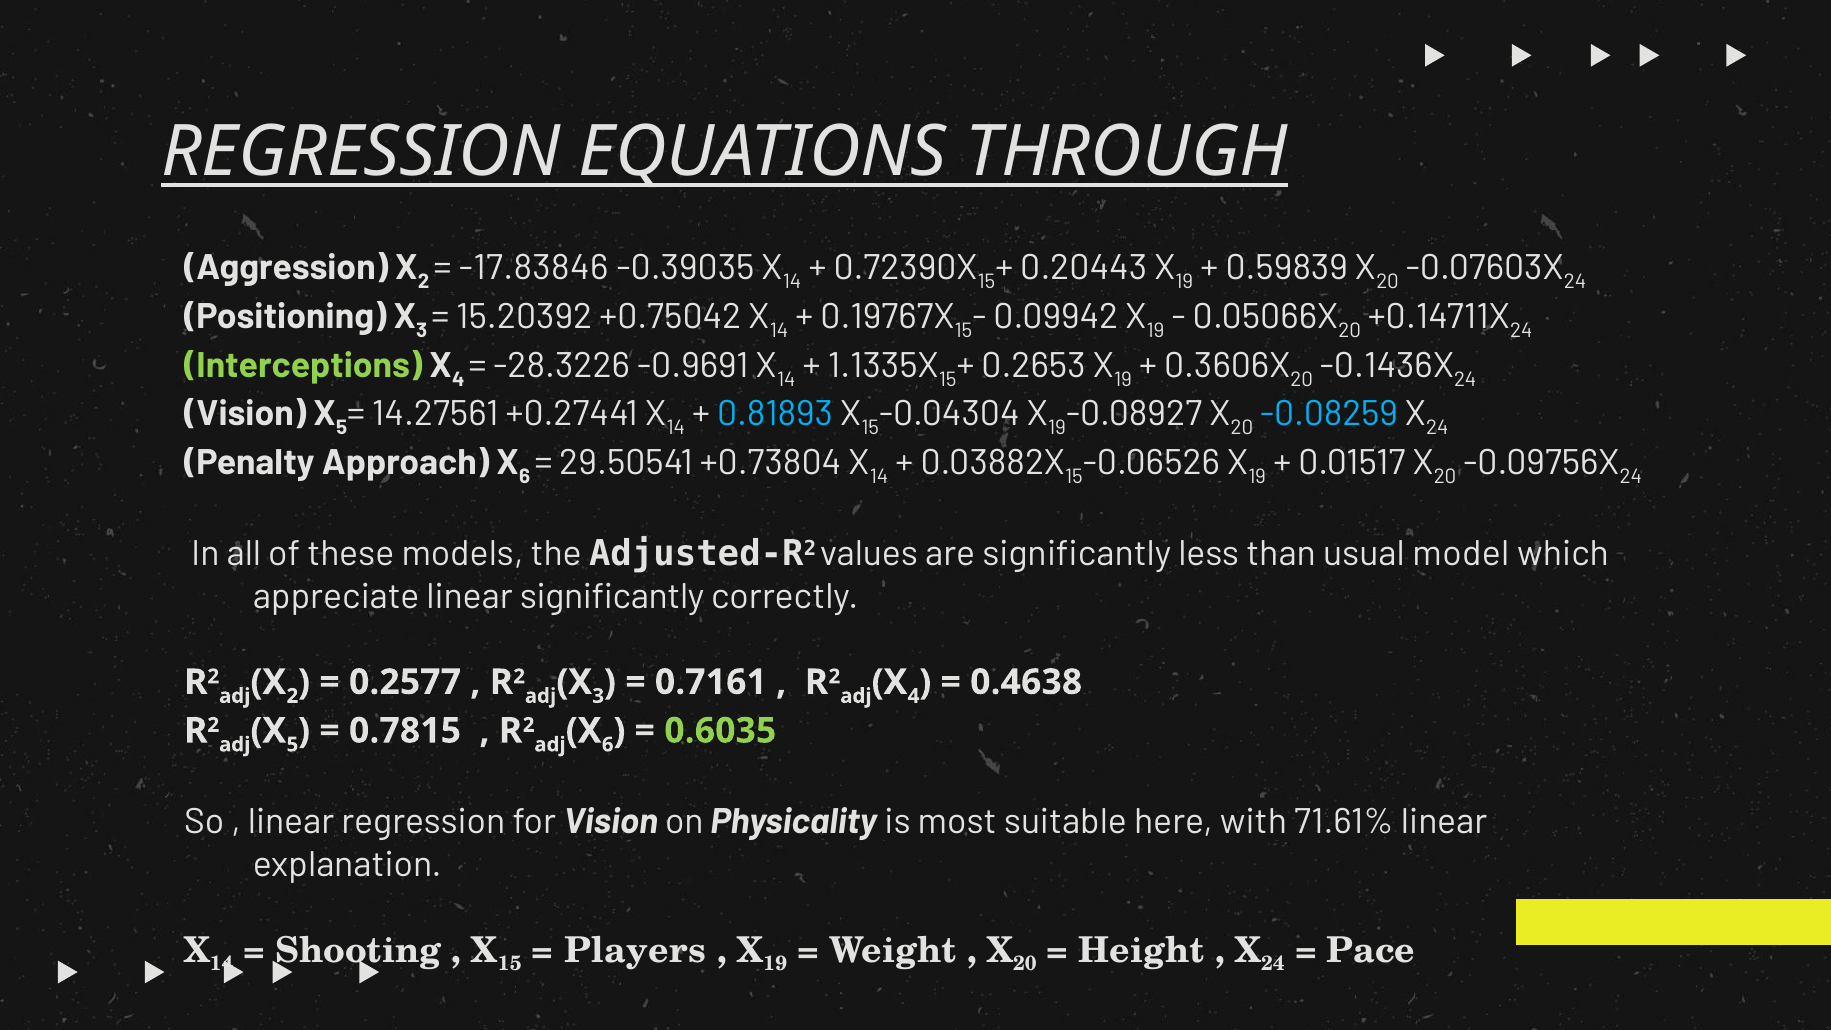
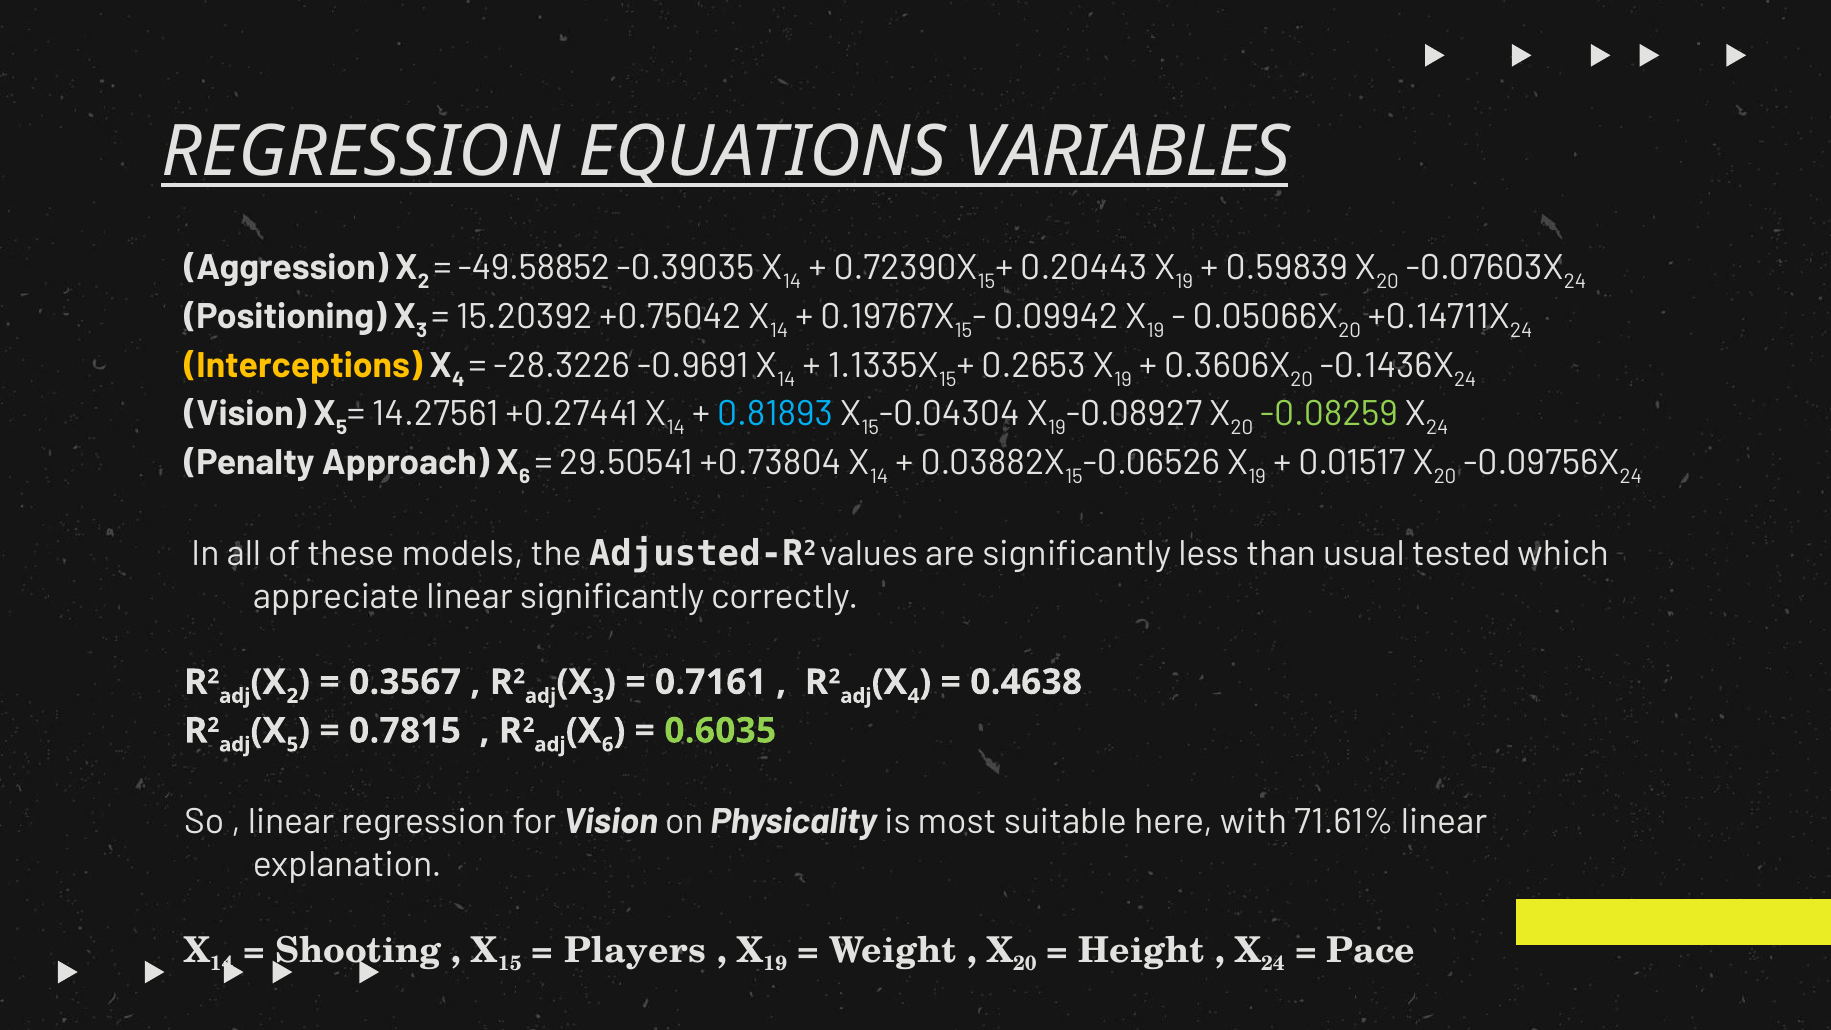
THROUGH: THROUGH -> VARIABLES
-17.83846: -17.83846 -> -49.58852
Interceptions colour: light green -> yellow
-0.08259 colour: light blue -> light green
model: model -> tested
0.2577: 0.2577 -> 0.3567
